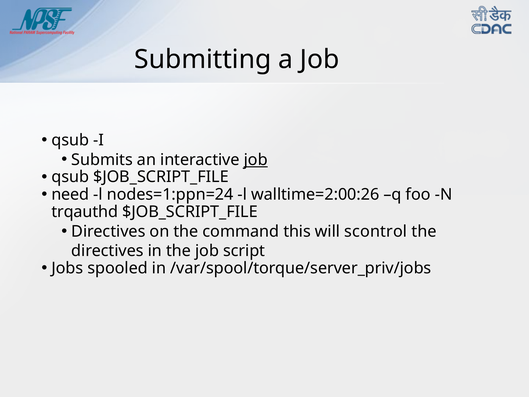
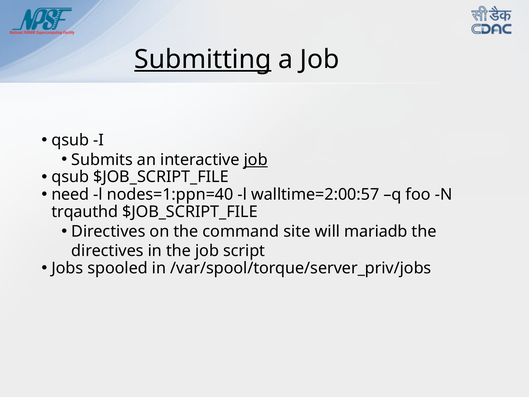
Submitting underline: none -> present
nodes=1:ppn=24: nodes=1:ppn=24 -> nodes=1:ppn=40
walltime=2:00:26: walltime=2:00:26 -> walltime=2:00:57
this: this -> site
scontrol: scontrol -> mariadb
